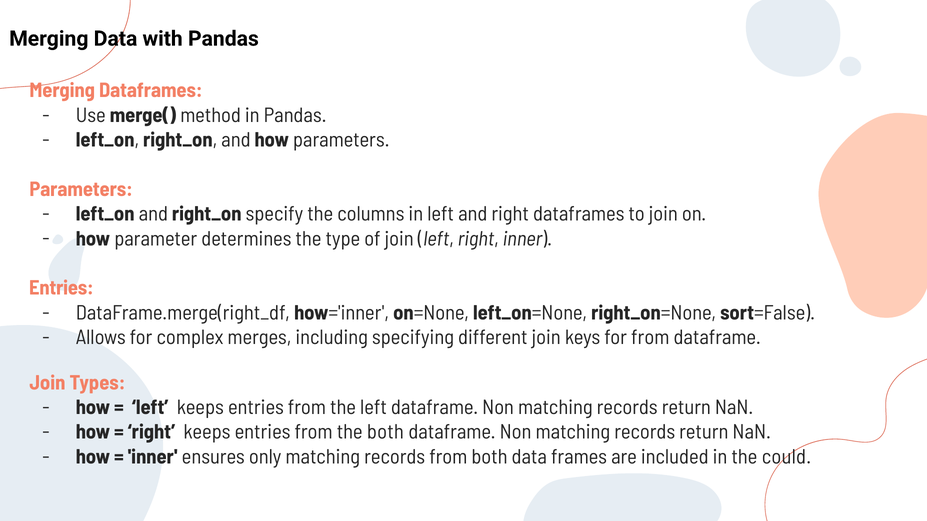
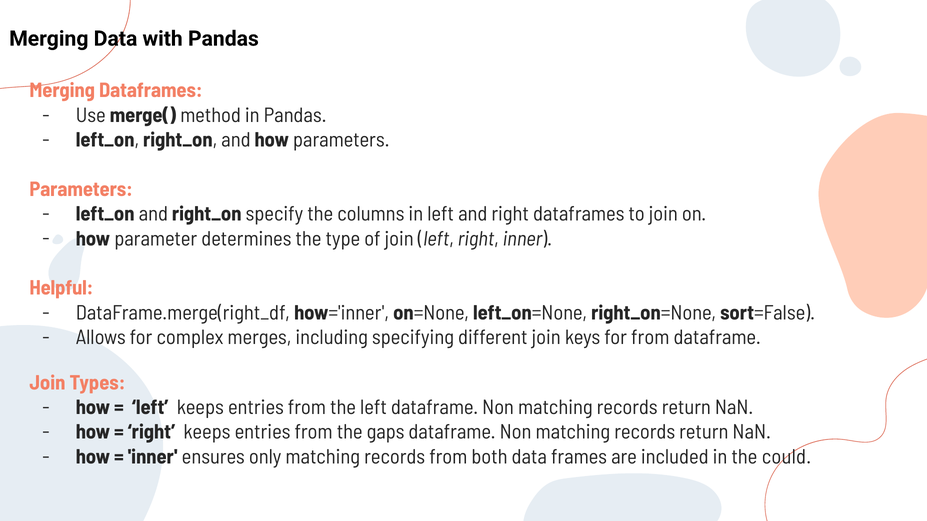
Entries at (61, 288): Entries -> Helpful
the both: both -> gaps
